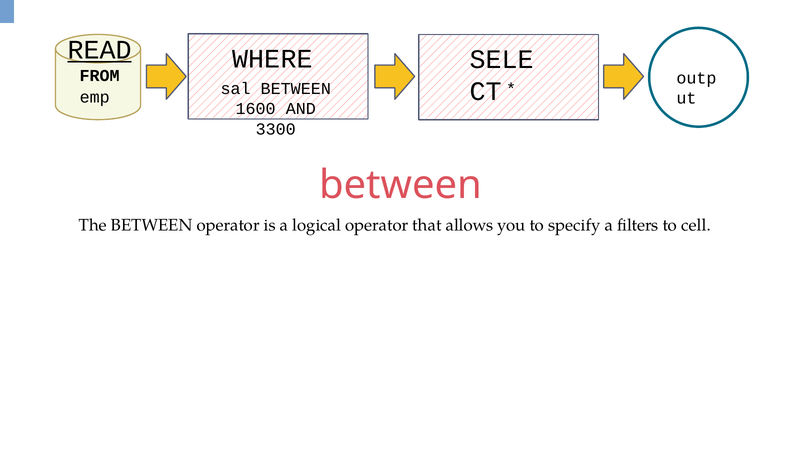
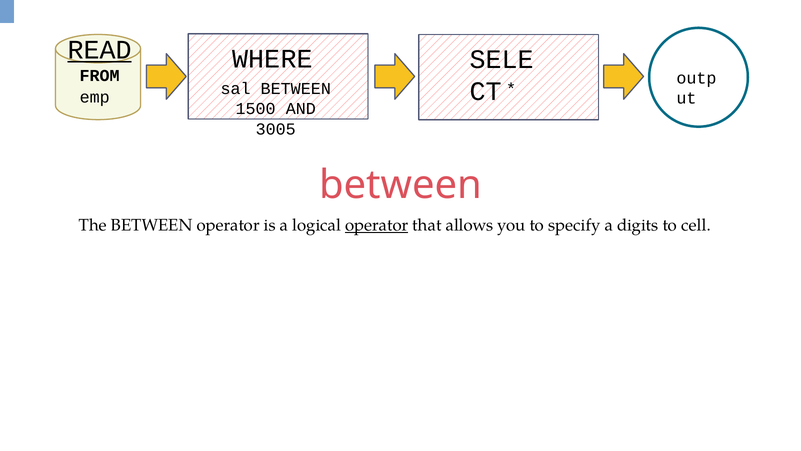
1600: 1600 -> 1500
3300: 3300 -> 3005
operator at (377, 225) underline: none -> present
filters: filters -> digits
